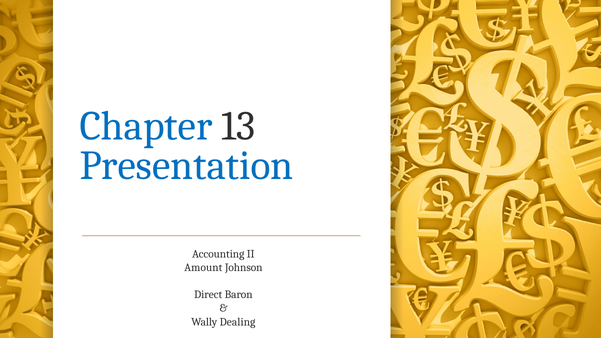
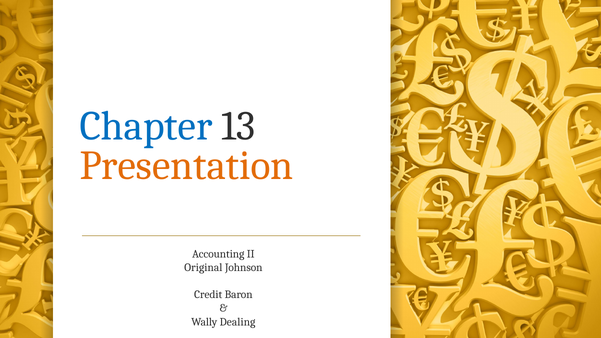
Presentation colour: blue -> orange
Amount: Amount -> Original
Direct: Direct -> Credit
